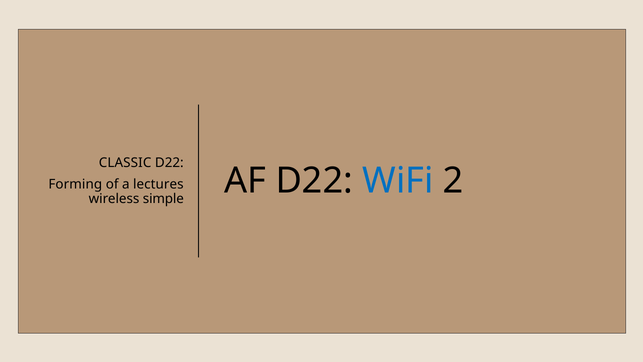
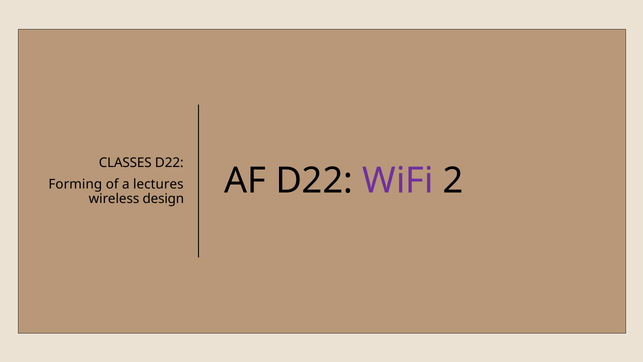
CLASSIC: CLASSIC -> CLASSES
simple: simple -> design
WiFi colour: blue -> purple
